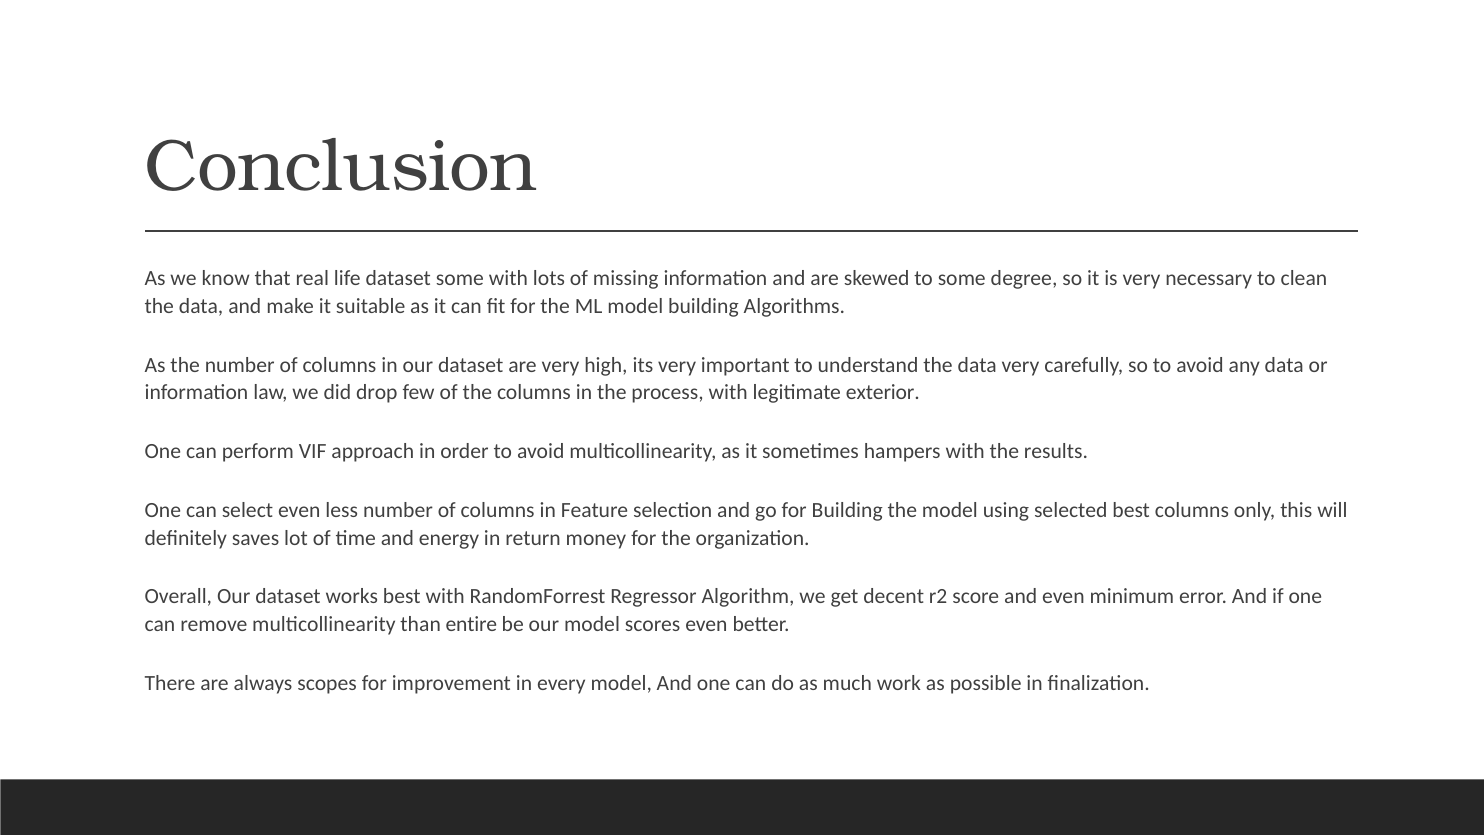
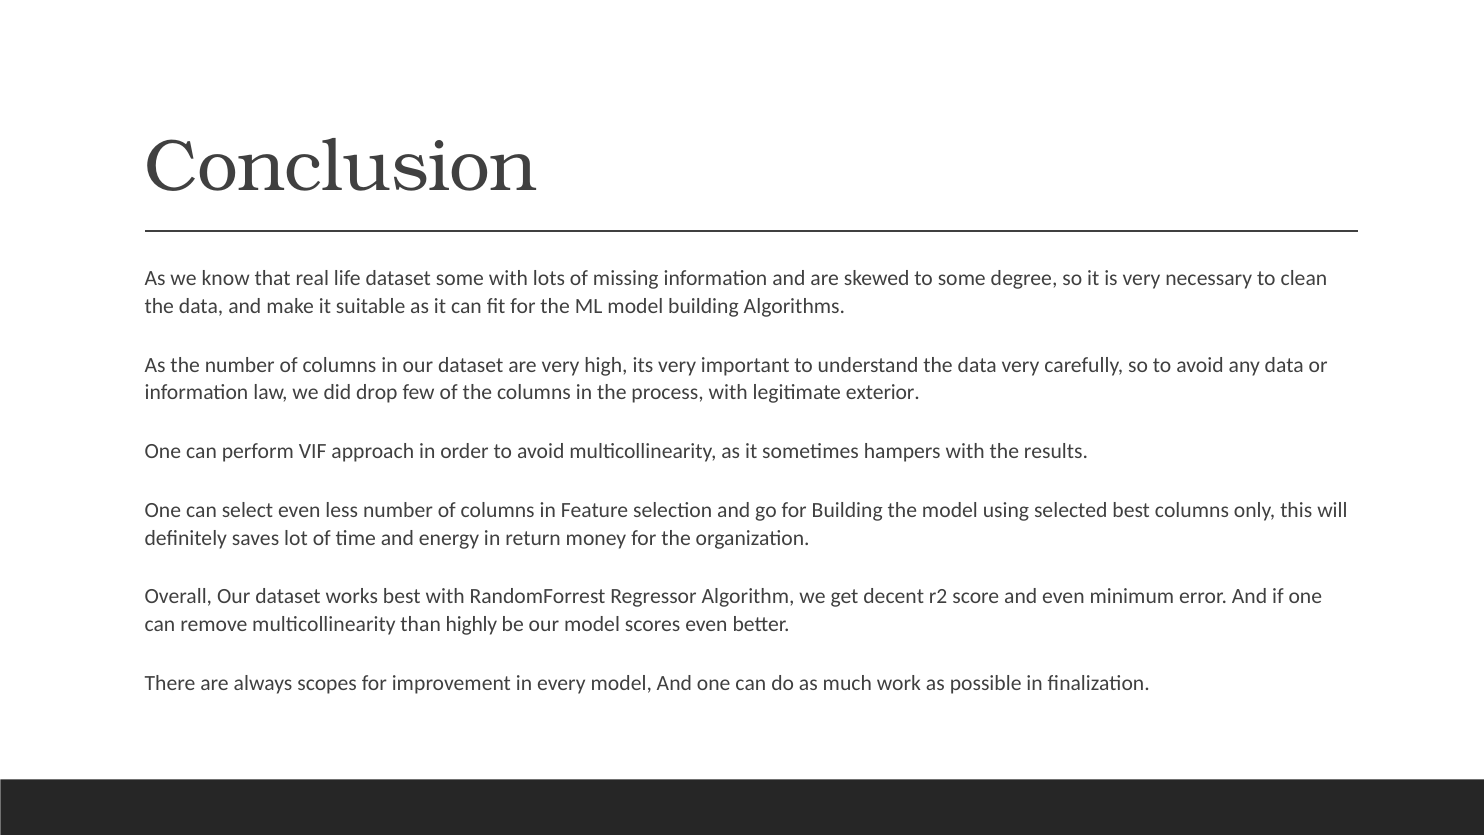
entire: entire -> highly
